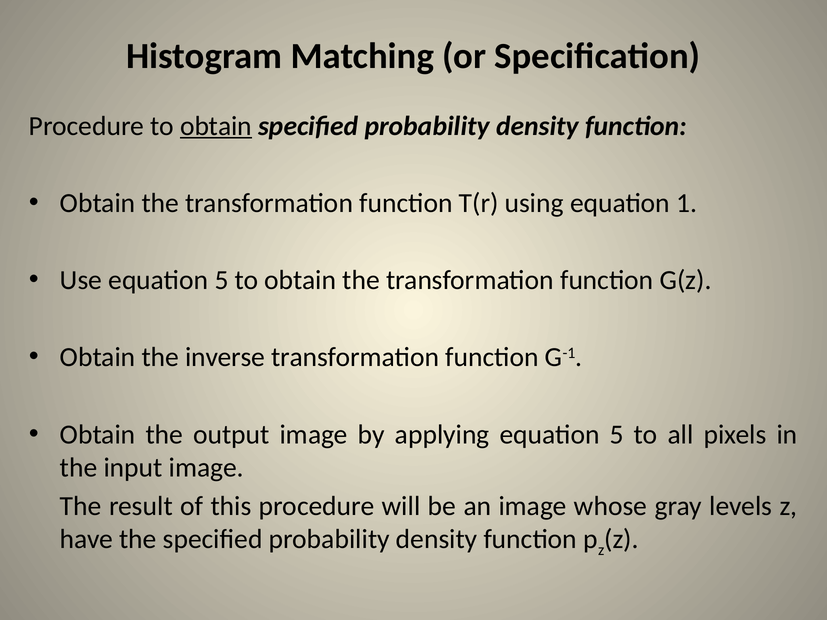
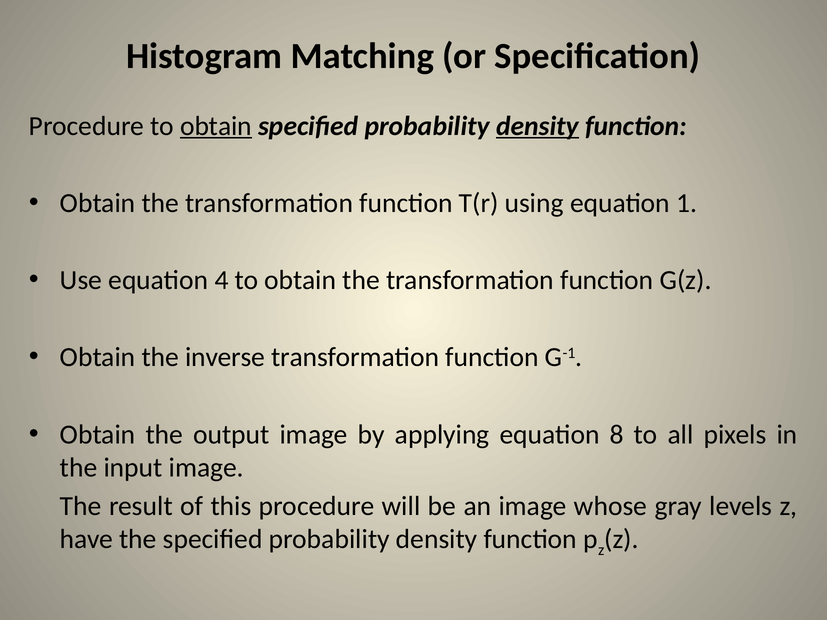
density at (537, 126) underline: none -> present
Use equation 5: 5 -> 4
applying equation 5: 5 -> 8
